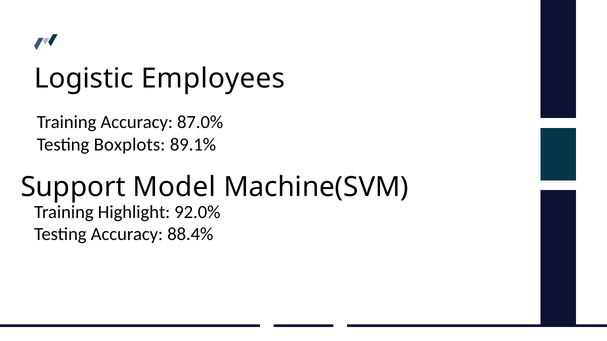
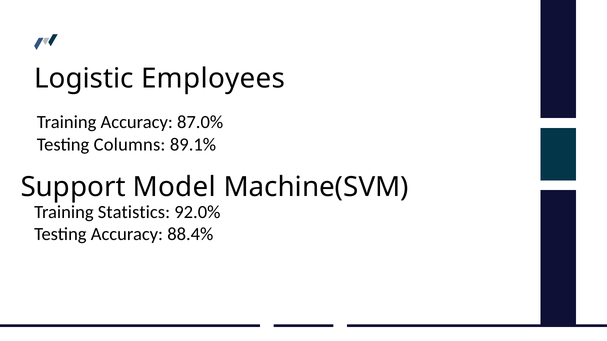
Boxplots: Boxplots -> Columns
Highlight: Highlight -> Statistics
